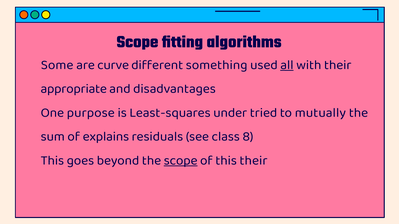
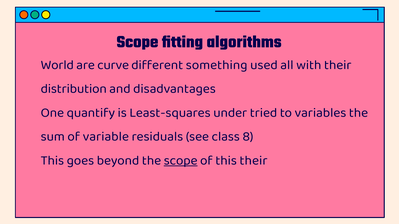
Some: Some -> World
all underline: present -> none
appropriate: appropriate -> distribution
purpose: purpose -> quantify
mutually: mutually -> variables
explains: explains -> variable
